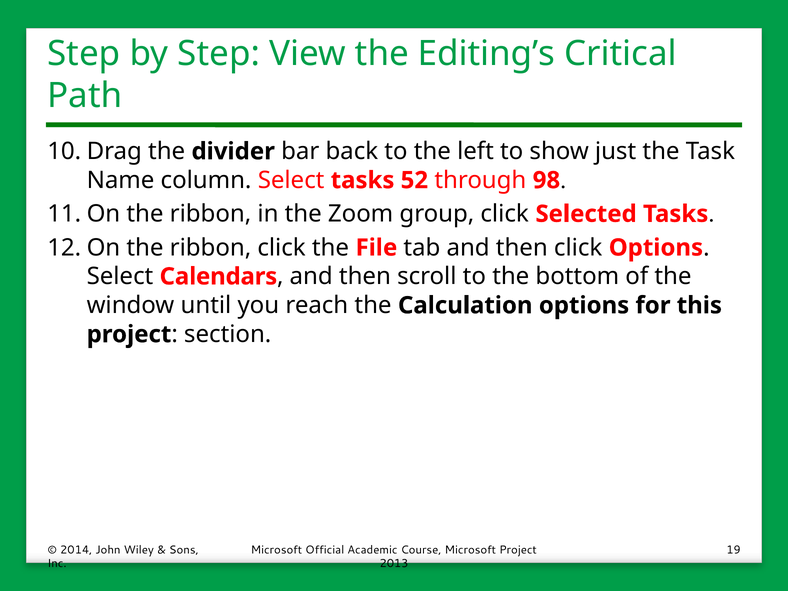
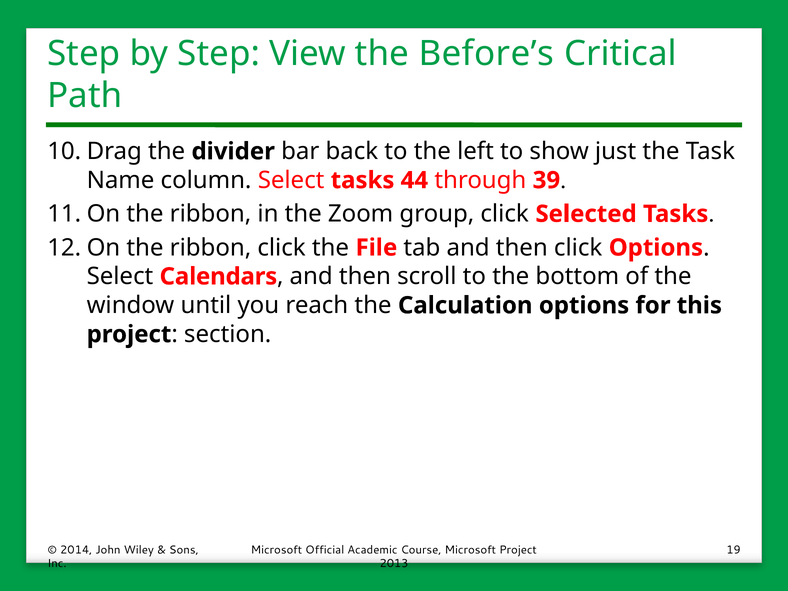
Editing’s: Editing’s -> Before’s
52: 52 -> 44
98: 98 -> 39
